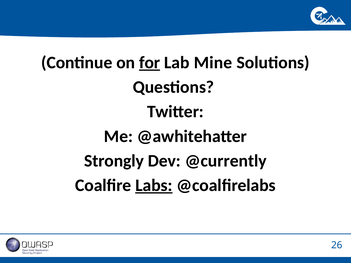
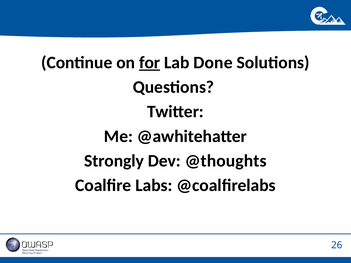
Mine: Mine -> Done
@currently: @currently -> @thoughts
Labs underline: present -> none
